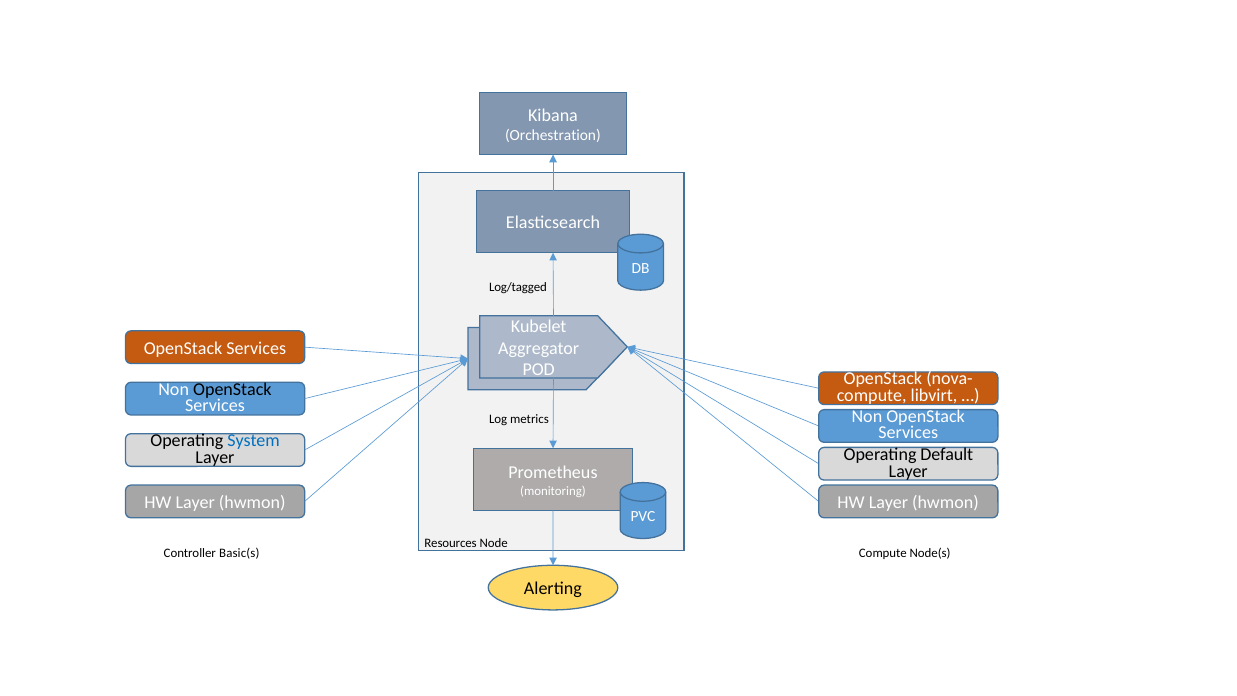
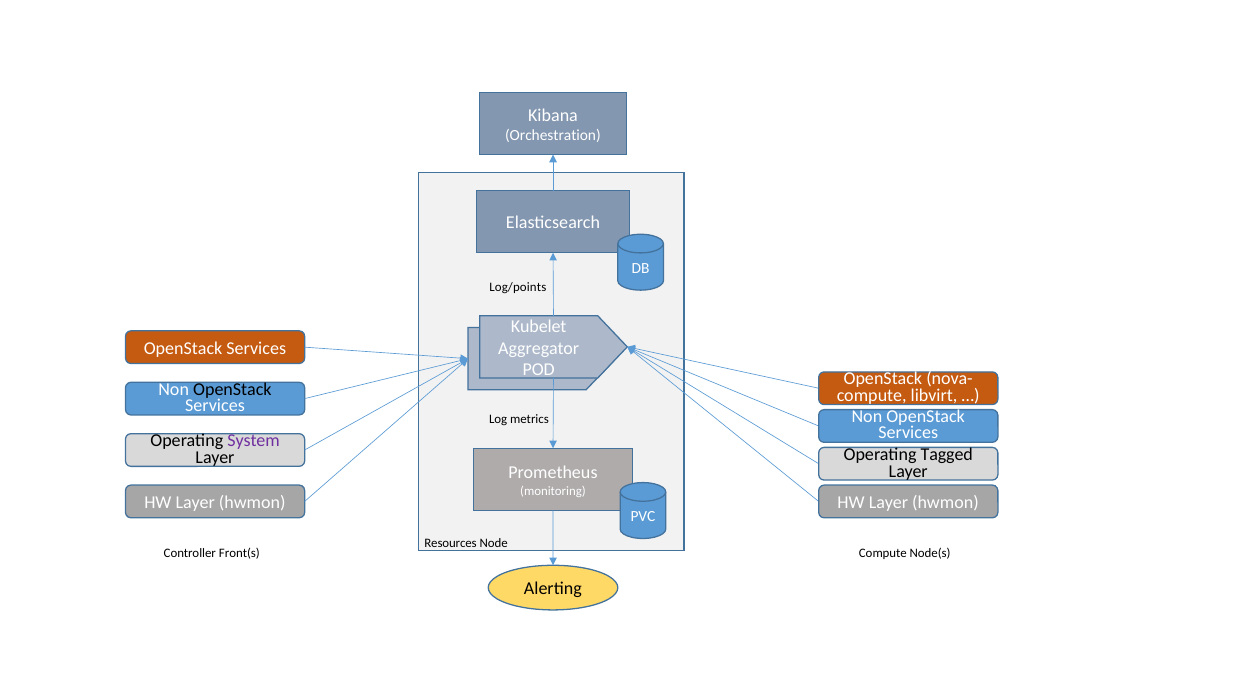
Log/tagged: Log/tagged -> Log/points
System colour: blue -> purple
Default: Default -> Tagged
Basic(s: Basic(s -> Front(s
